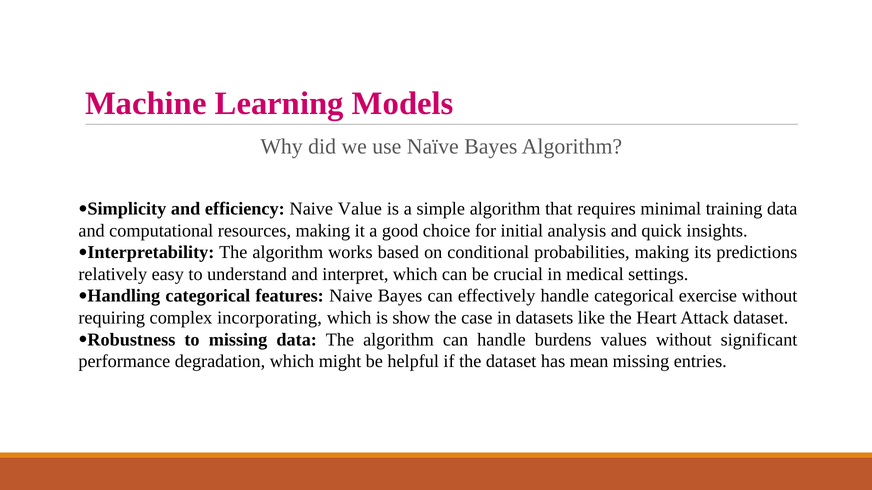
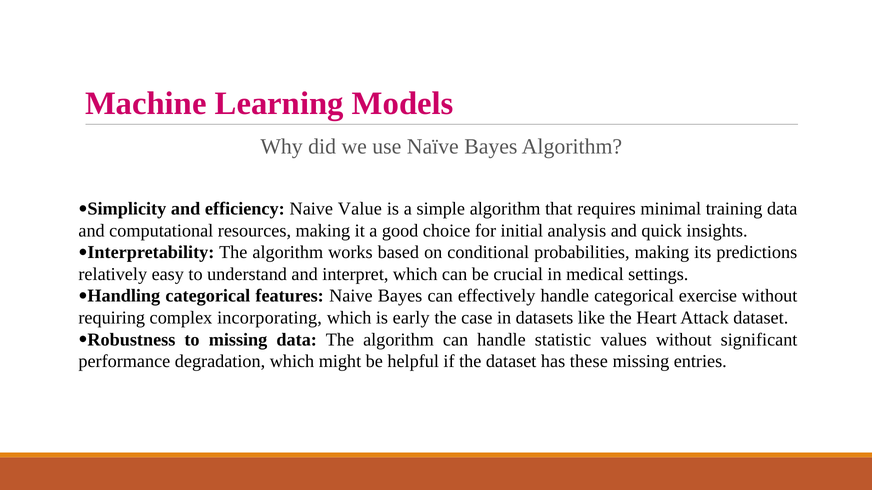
show: show -> early
burdens: burdens -> statistic
mean: mean -> these
